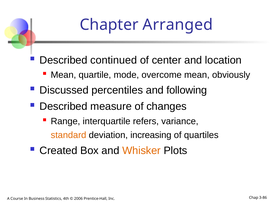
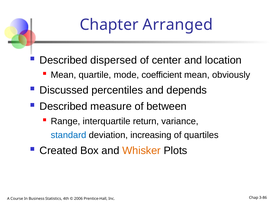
continued: continued -> dispersed
overcome: overcome -> coefficient
following: following -> depends
changes: changes -> between
refers: refers -> return
standard colour: orange -> blue
